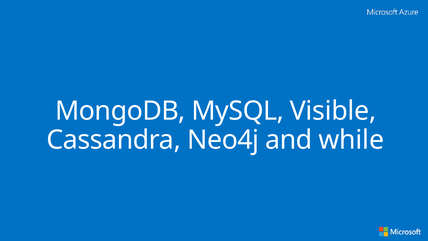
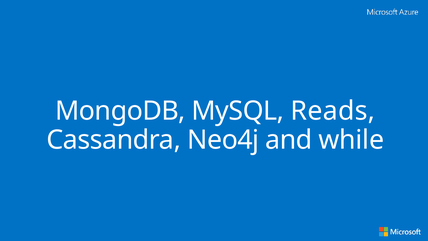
Visible: Visible -> Reads
